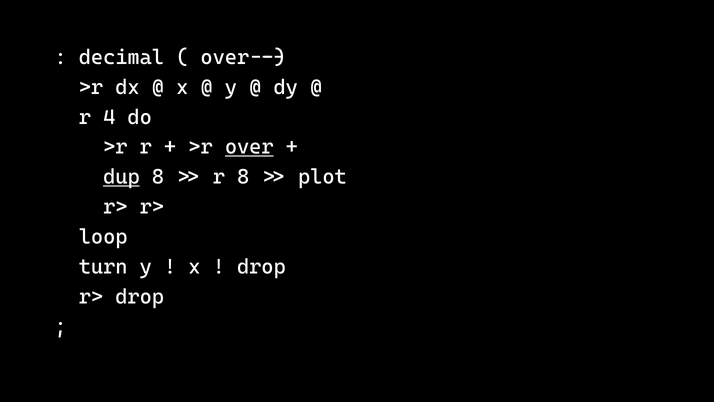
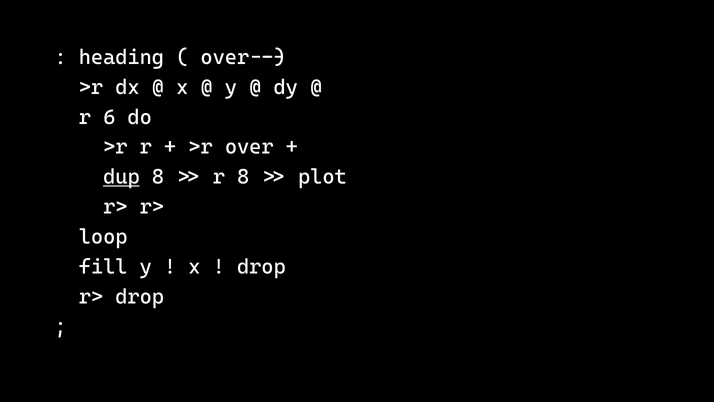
decimal: decimal -> heading
4: 4 -> 6
over underline: present -> none
turn: turn -> fill
